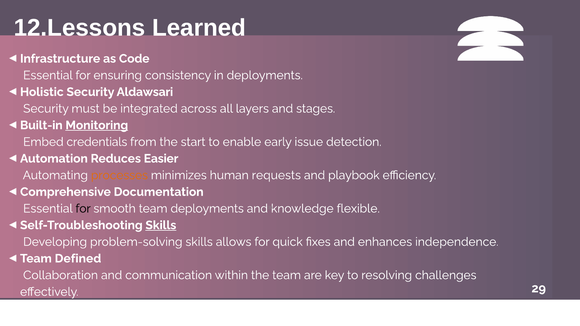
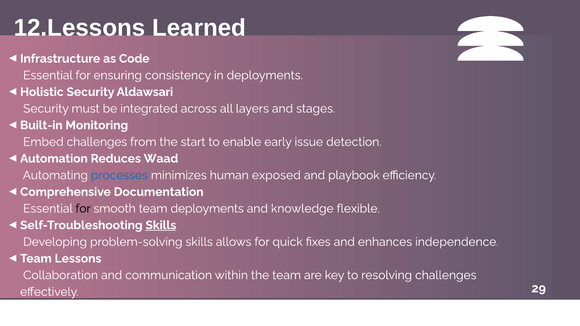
Monitoring underline: present -> none
Embed credentials: credentials -> challenges
Easier: Easier -> Waad
processes colour: orange -> blue
requests: requests -> exposed
Defined: Defined -> Lessons
